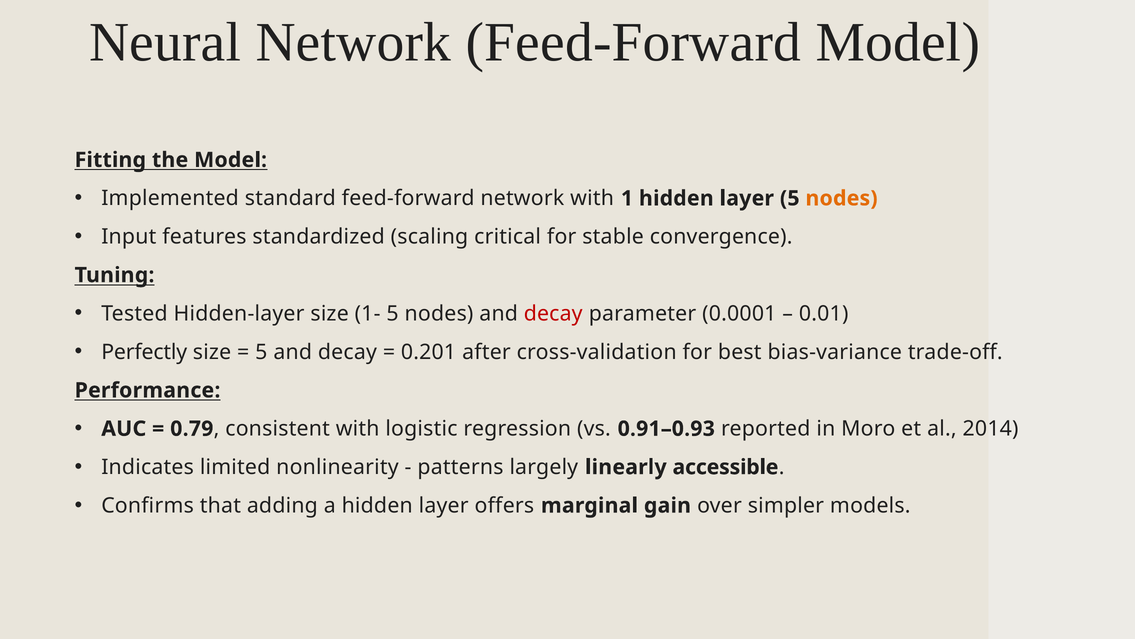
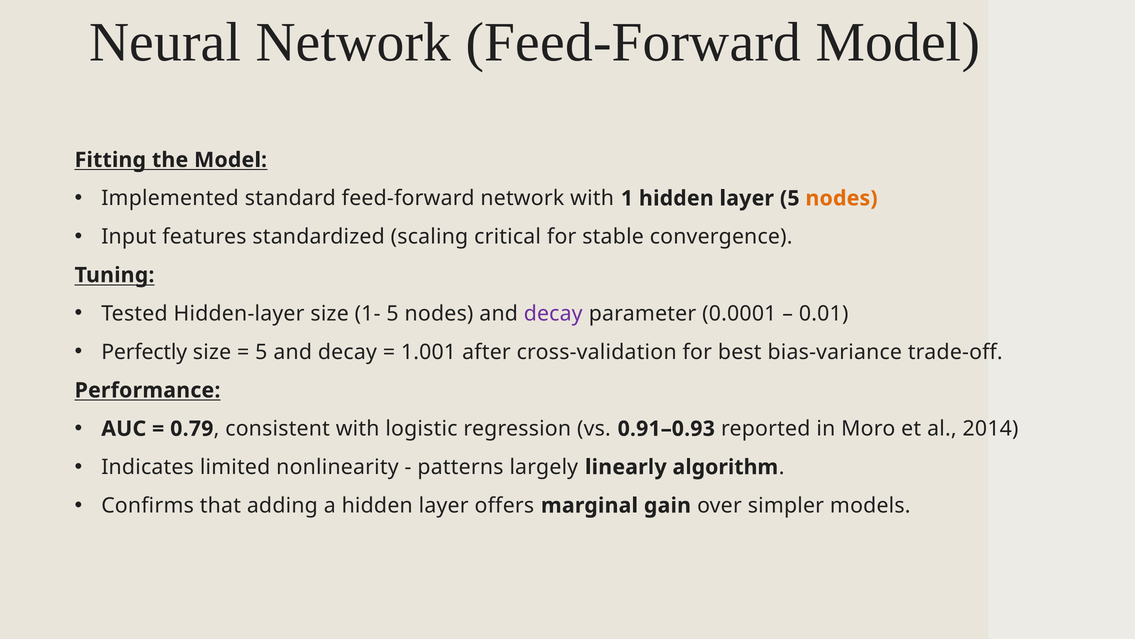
decay at (553, 313) colour: red -> purple
0.201: 0.201 -> 1.001
accessible: accessible -> algorithm
